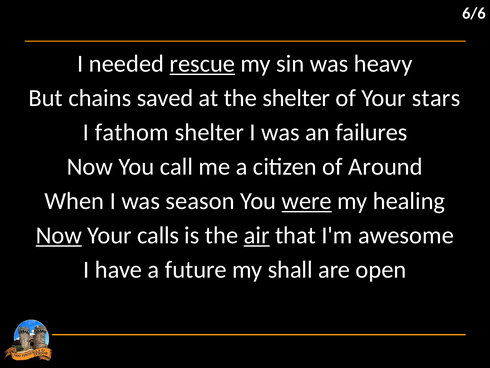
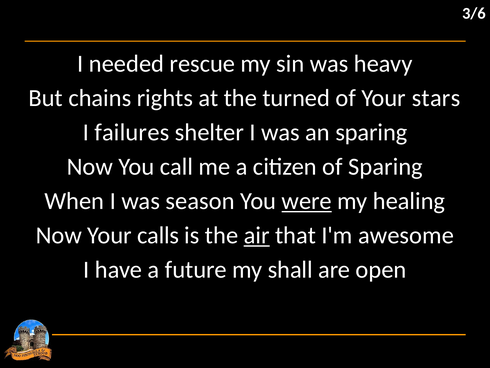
6/6: 6/6 -> 3/6
rescue underline: present -> none
saved: saved -> rights
the shelter: shelter -> turned
fathom: fathom -> failures
an failures: failures -> sparing
of Around: Around -> Sparing
Now at (59, 235) underline: present -> none
